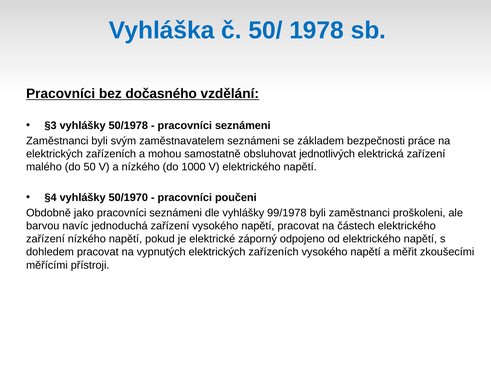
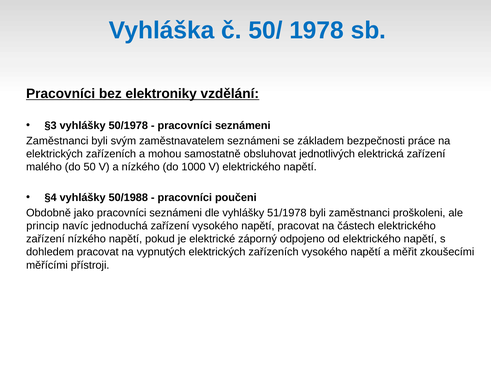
dočasného: dočasného -> elektroniky
50/1970: 50/1970 -> 50/1988
99/1978: 99/1978 -> 51/1978
barvou: barvou -> princip
